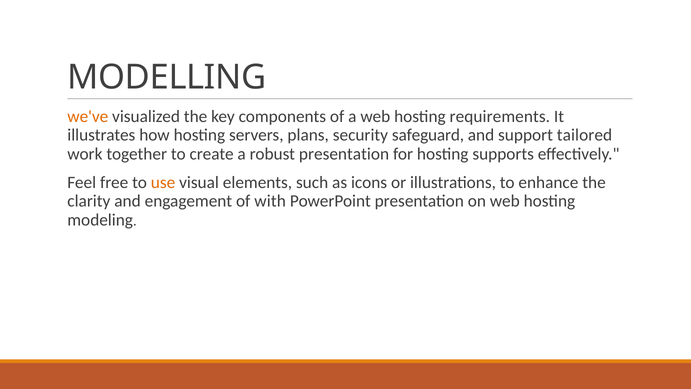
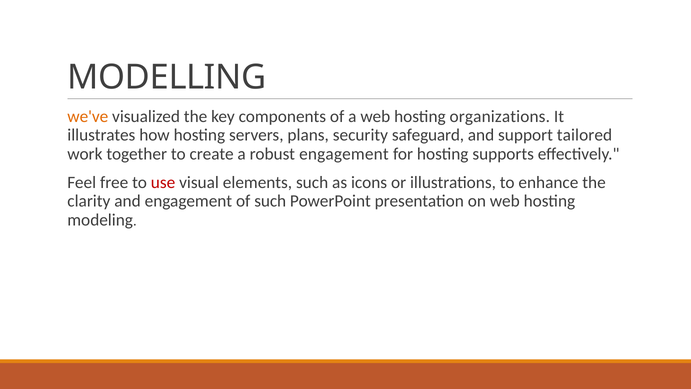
requirements: requirements -> organizations
robust presentation: presentation -> engagement
use colour: orange -> red
of with: with -> such
